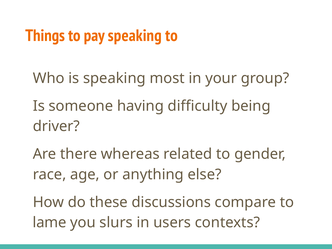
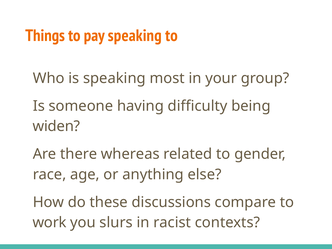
driver: driver -> widen
lame: lame -> work
users: users -> racist
